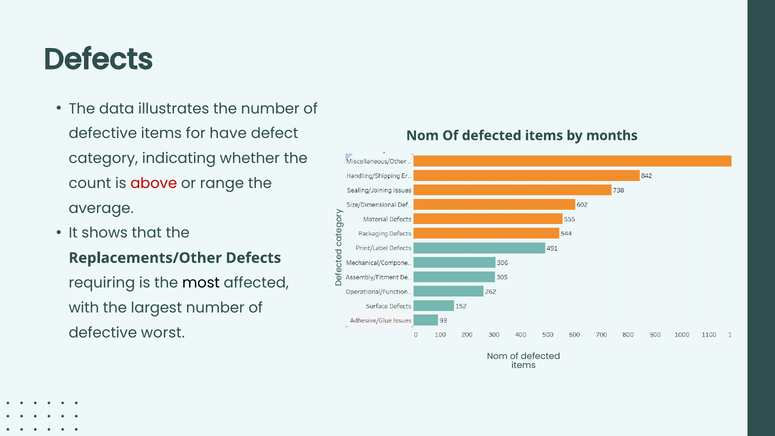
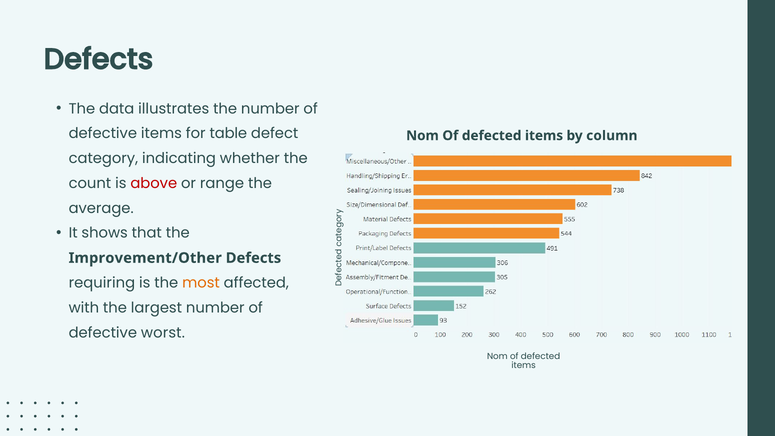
have: have -> table
months: months -> column
Replacements/Other: Replacements/Other -> Improvement/Other
most colour: black -> orange
